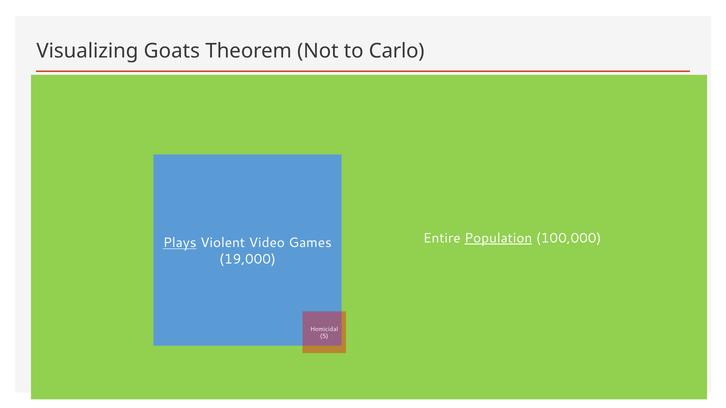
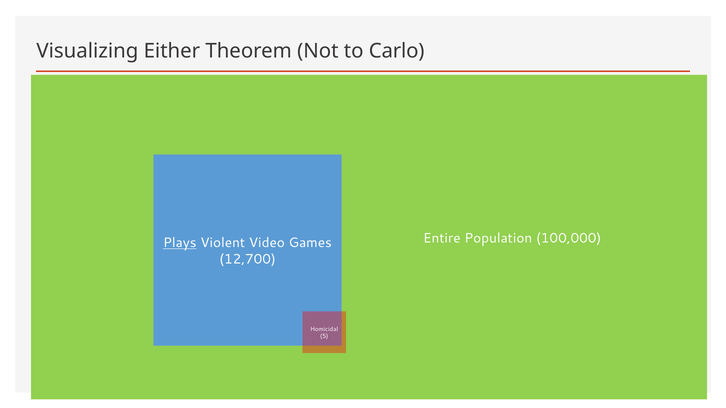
Goats: Goats -> Either
Population underline: present -> none
19,000: 19,000 -> 12,700
